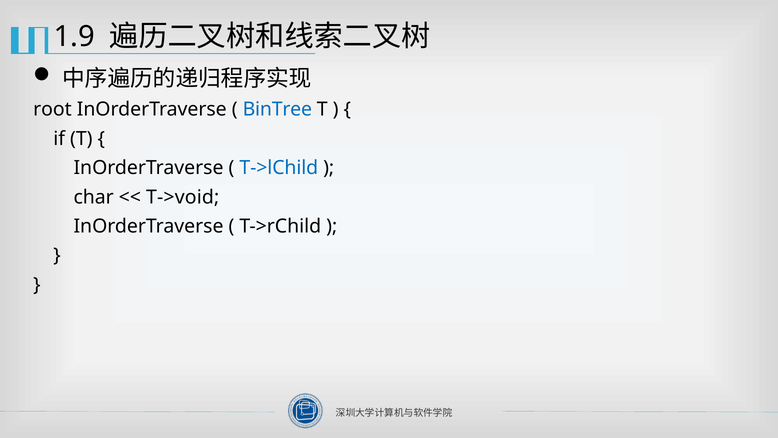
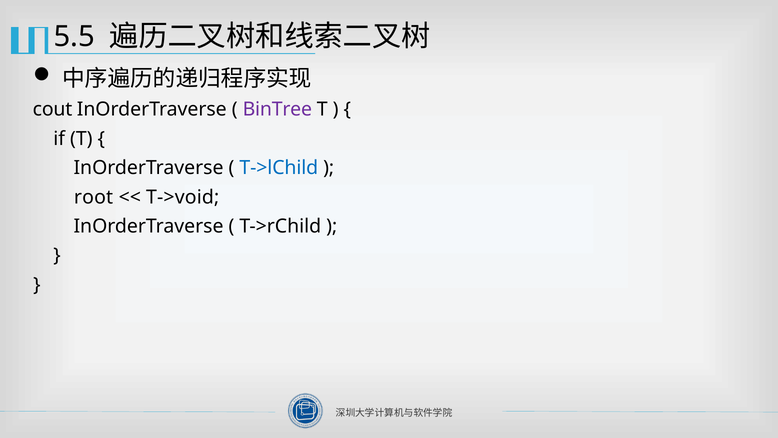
1.9: 1.9 -> 5.5
root: root -> cout
BinTree colour: blue -> purple
char: char -> root
